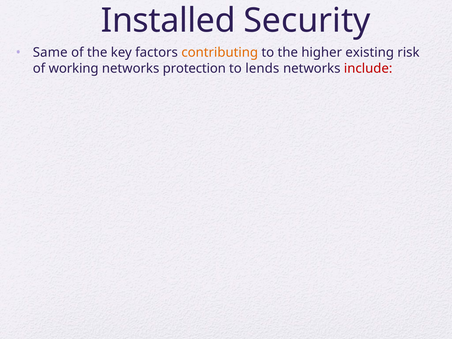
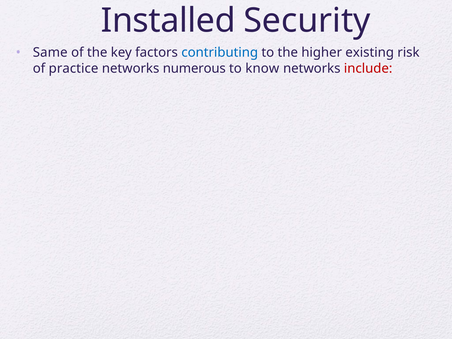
contributing colour: orange -> blue
working: working -> practice
protection: protection -> numerous
lends: lends -> know
